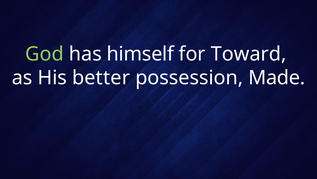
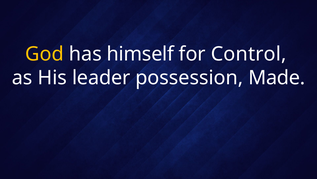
God colour: light green -> yellow
Toward: Toward -> Control
better: better -> leader
